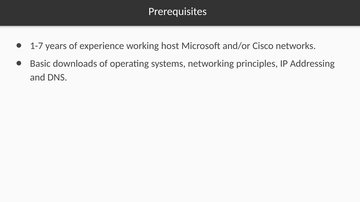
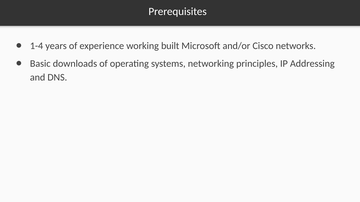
1-7: 1-7 -> 1-4
host: host -> built
